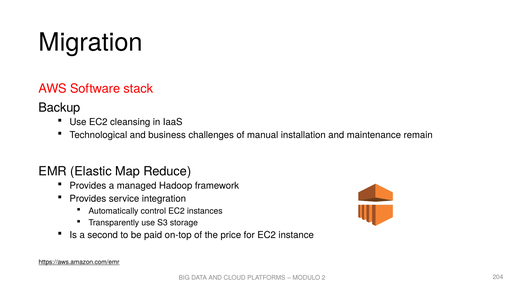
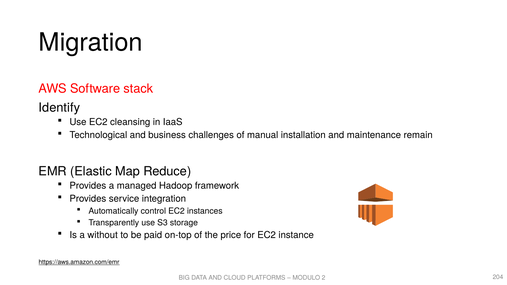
Backup: Backup -> Identify
second: second -> without
